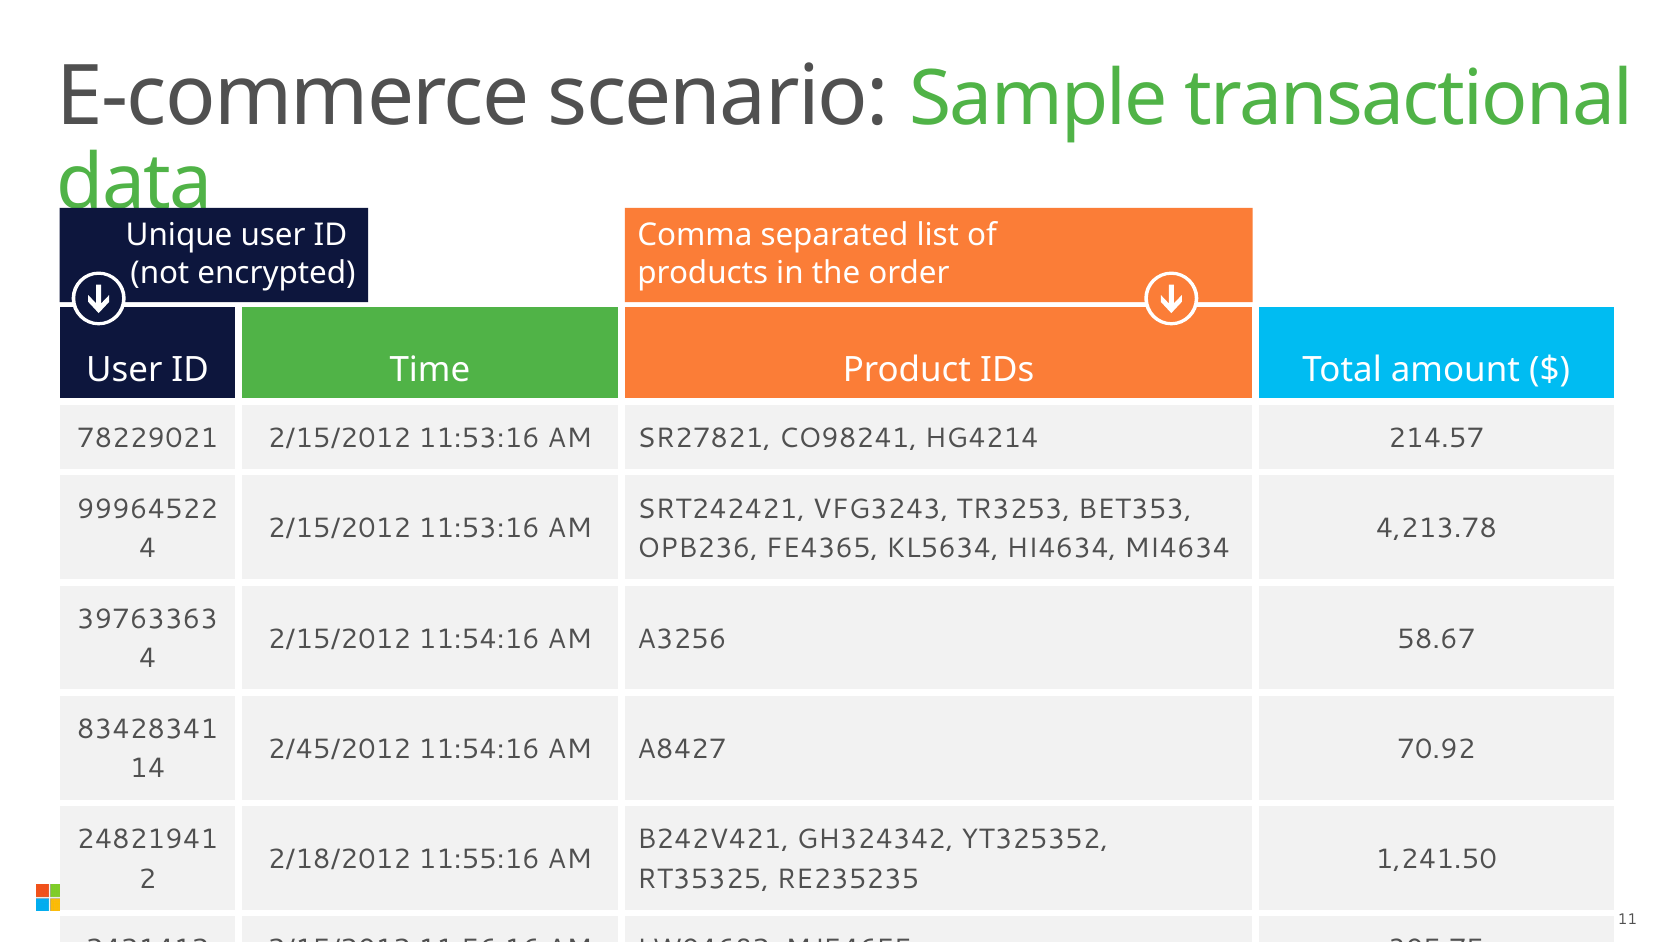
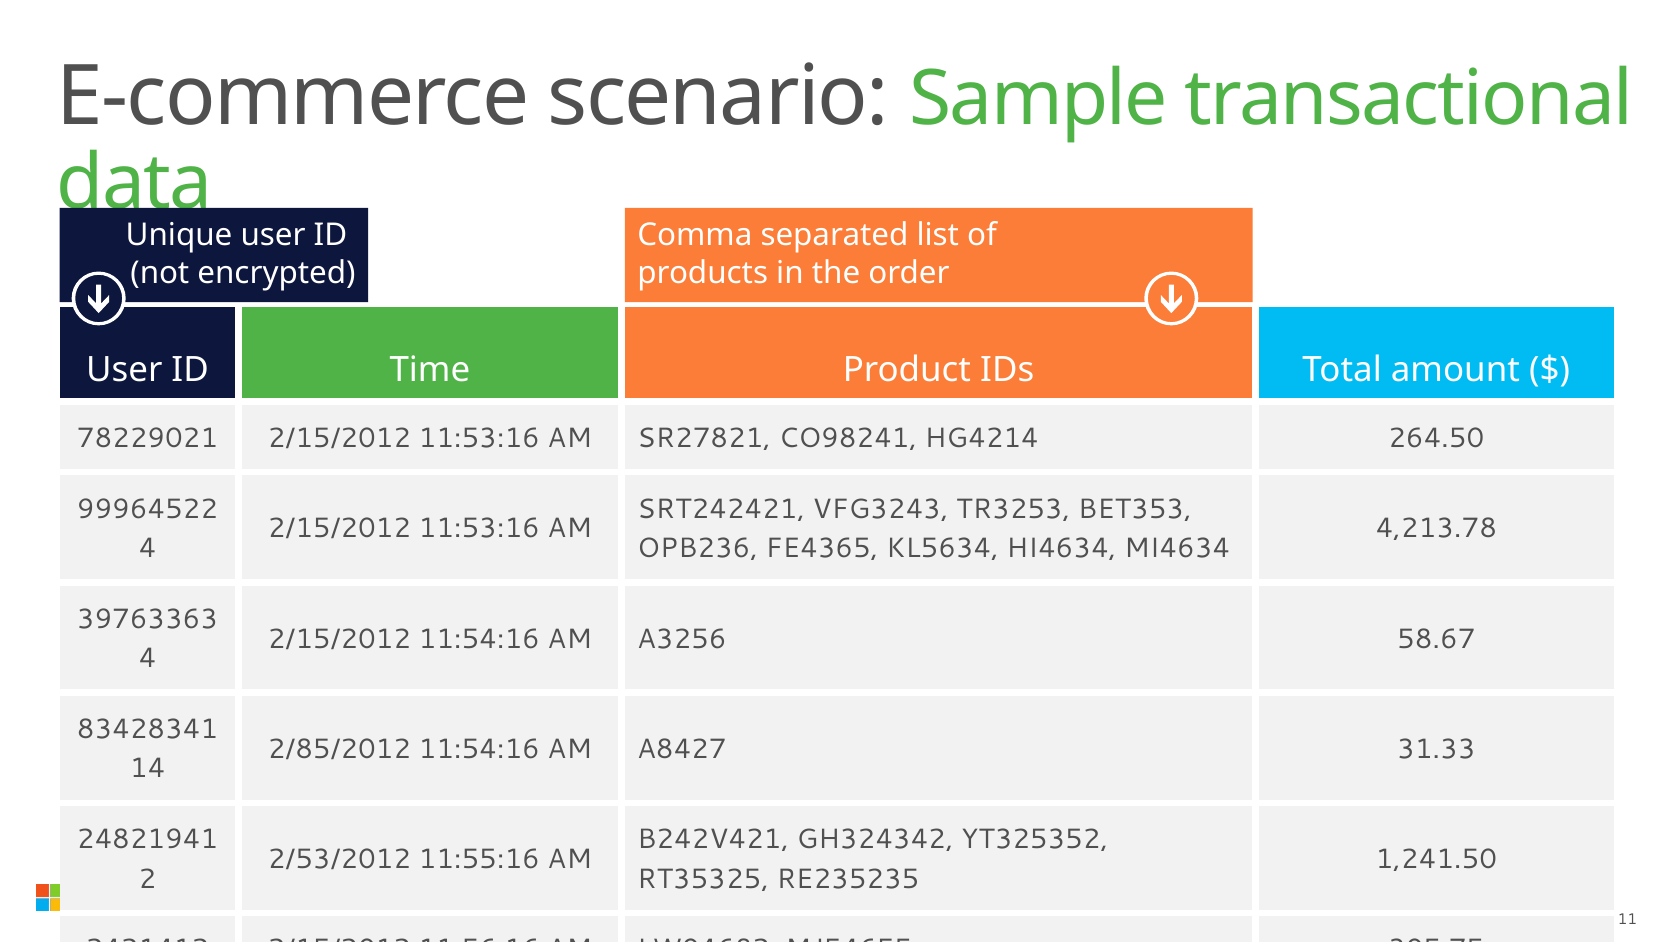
214.57: 214.57 -> 264.50
2/45/2012: 2/45/2012 -> 2/85/2012
70.92: 70.92 -> 31.33
2/18/2012: 2/18/2012 -> 2/53/2012
